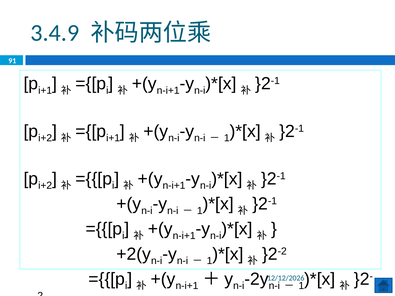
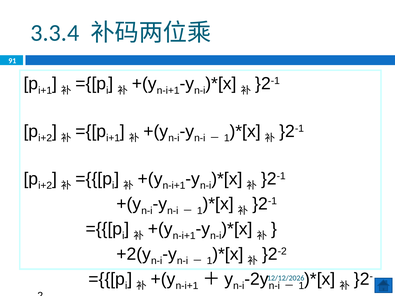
3.4.9: 3.4.9 -> 3.3.4
